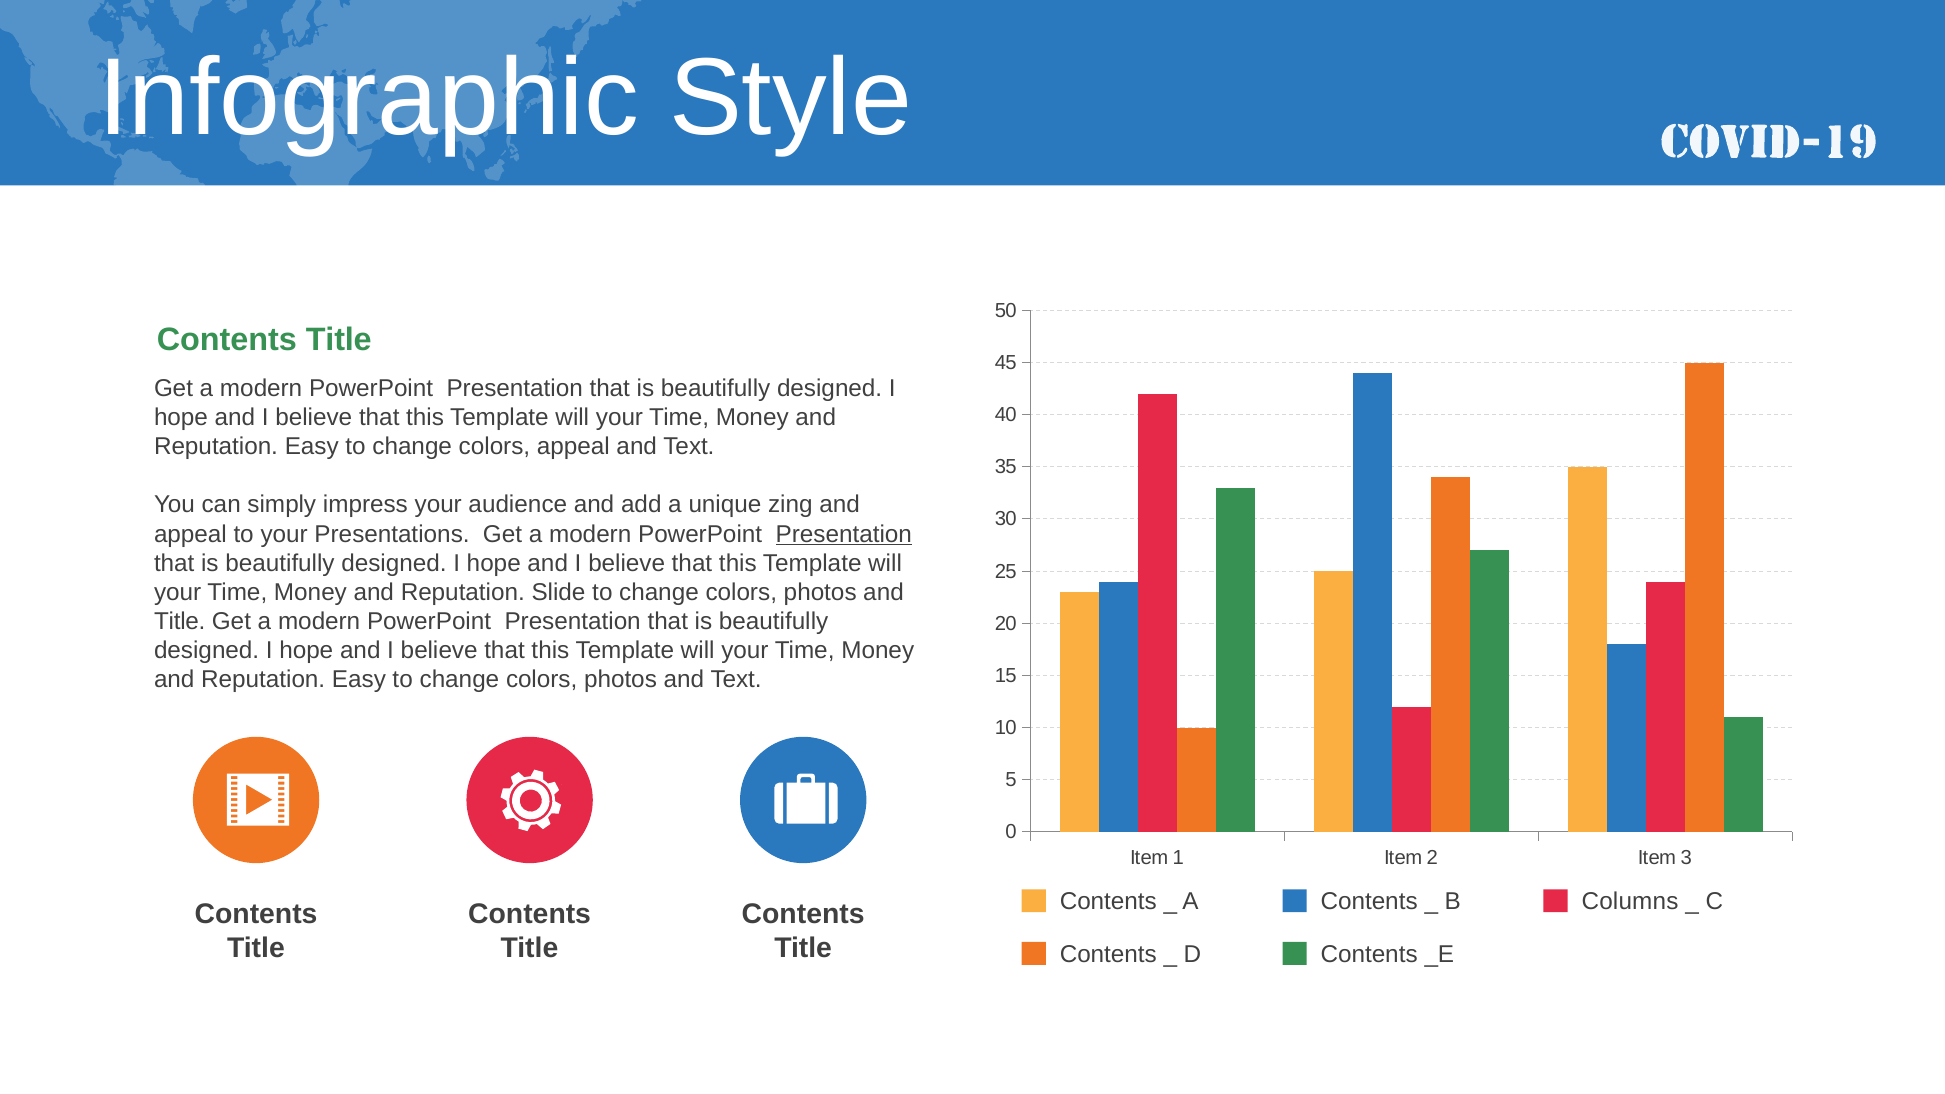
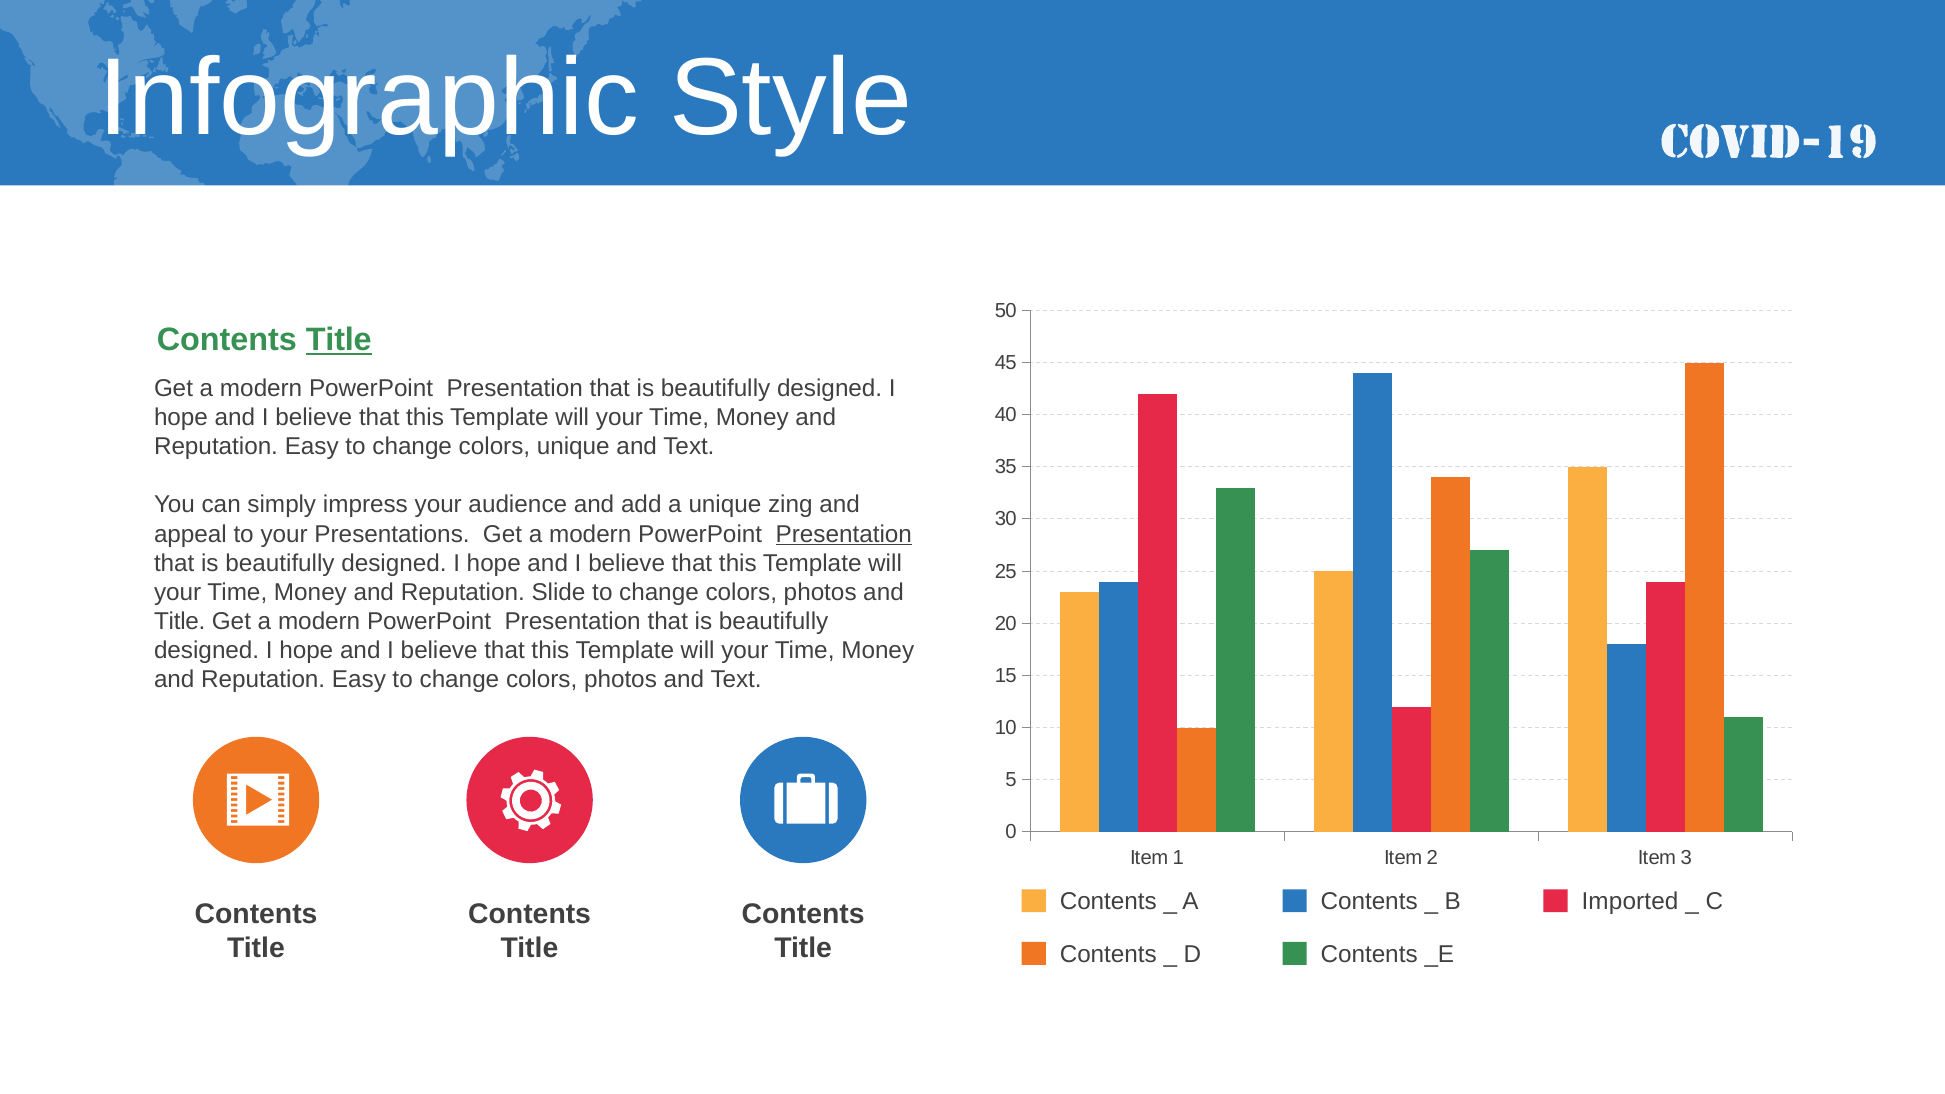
Title at (339, 340) underline: none -> present
colors appeal: appeal -> unique
Columns: Columns -> Imported
